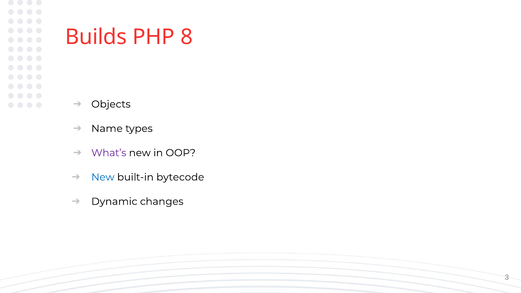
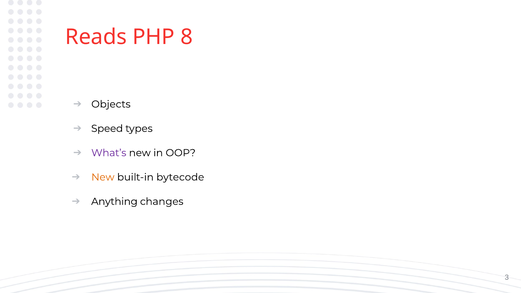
Builds: Builds -> Reads
Name: Name -> Speed
New at (103, 177) colour: blue -> orange
Dynamic: Dynamic -> Anything
